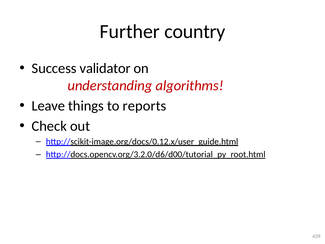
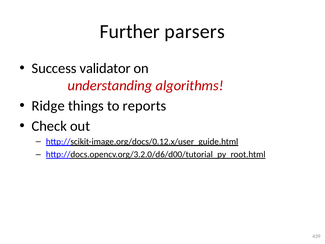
country: country -> parsers
Leave: Leave -> Ridge
